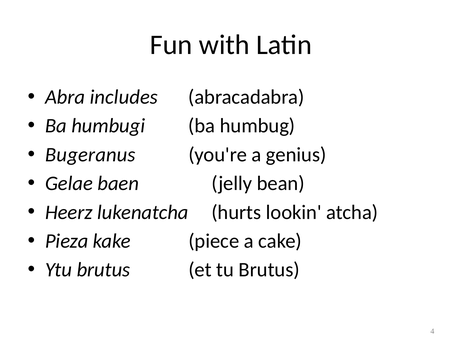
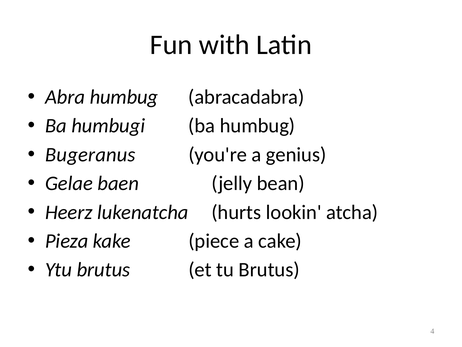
Abra includes: includes -> humbug
